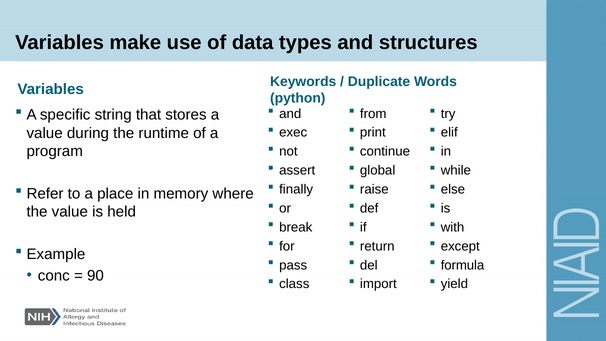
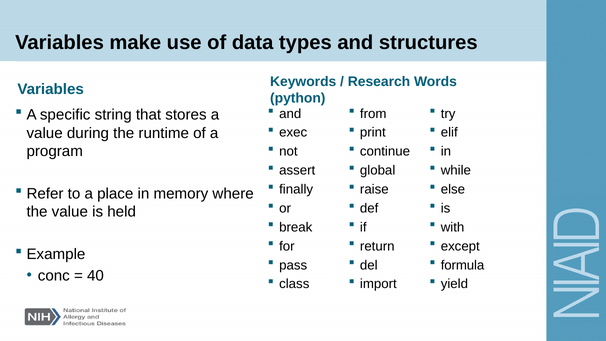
Duplicate: Duplicate -> Research
90: 90 -> 40
